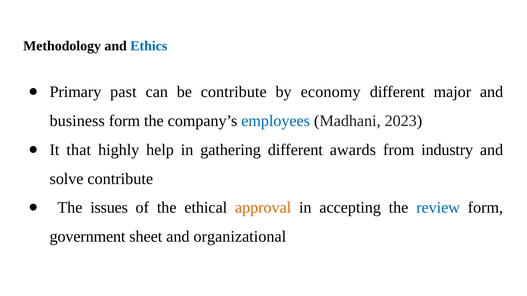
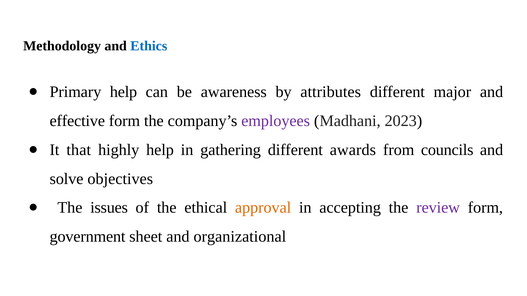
Primary past: past -> help
be contribute: contribute -> awareness
economy: economy -> attributes
business: business -> effective
employees colour: blue -> purple
industry: industry -> councils
solve contribute: contribute -> objectives
review colour: blue -> purple
